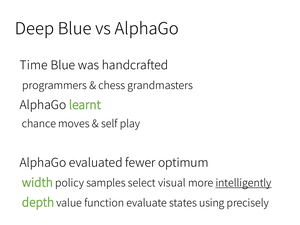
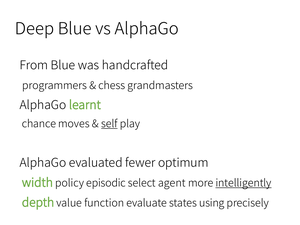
Time: Time -> From
self underline: none -> present
samples: samples -> episodic
visual: visual -> agent
